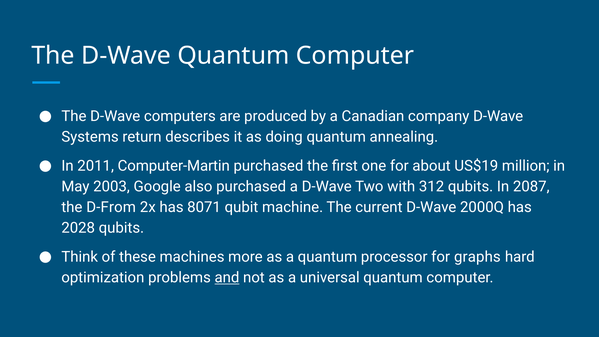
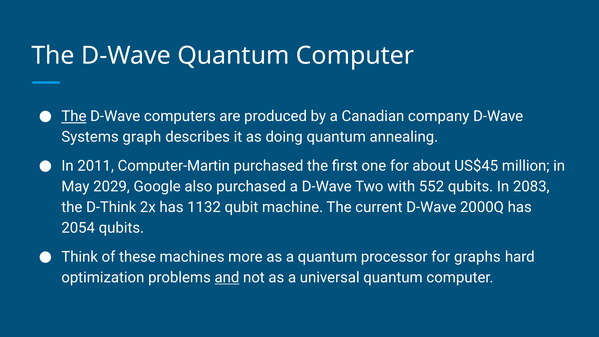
The at (74, 116) underline: none -> present
return: return -> graph
US$19: US$19 -> US$45
2003: 2003 -> 2029
312: 312 -> 552
2087: 2087 -> 2083
D-From: D-From -> D-Think
8071: 8071 -> 1132
2028: 2028 -> 2054
